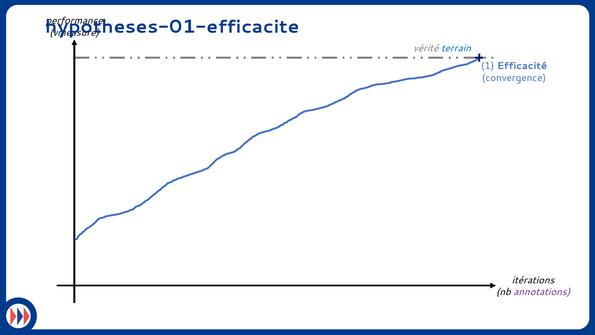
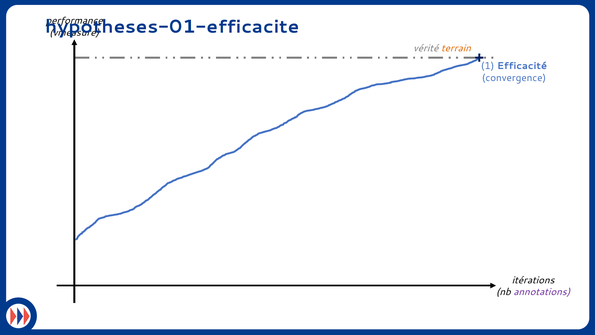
terrain colour: blue -> orange
